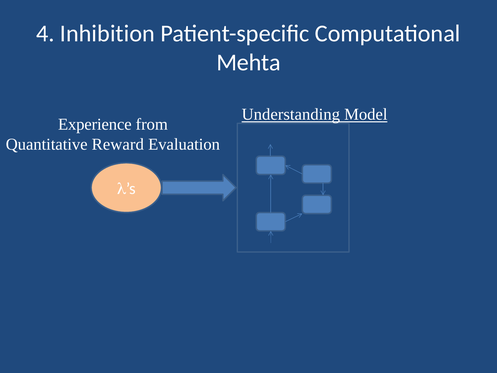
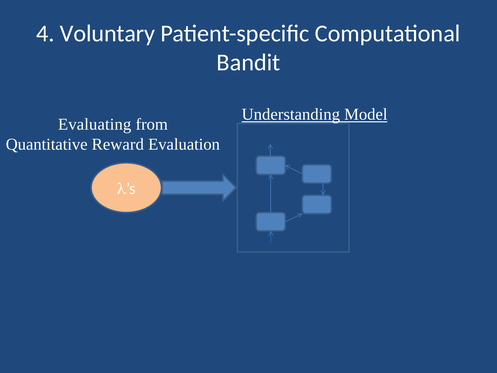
Inhibition: Inhibition -> Voluntary
Mehta: Mehta -> Bandit
Experience: Experience -> Evaluating
